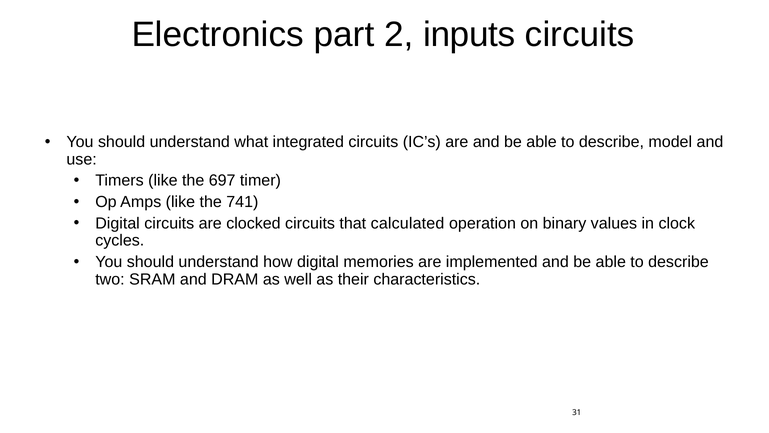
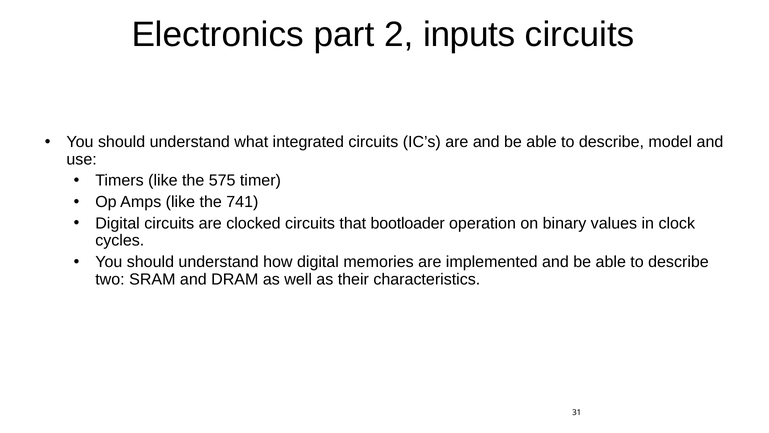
697: 697 -> 575
calculated: calculated -> bootloader
